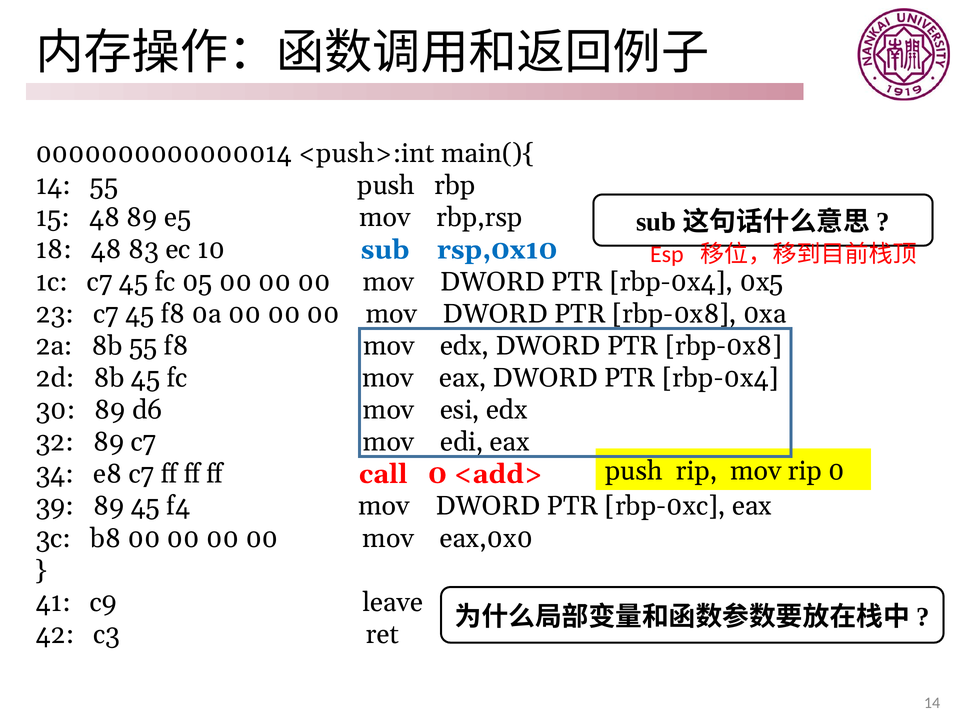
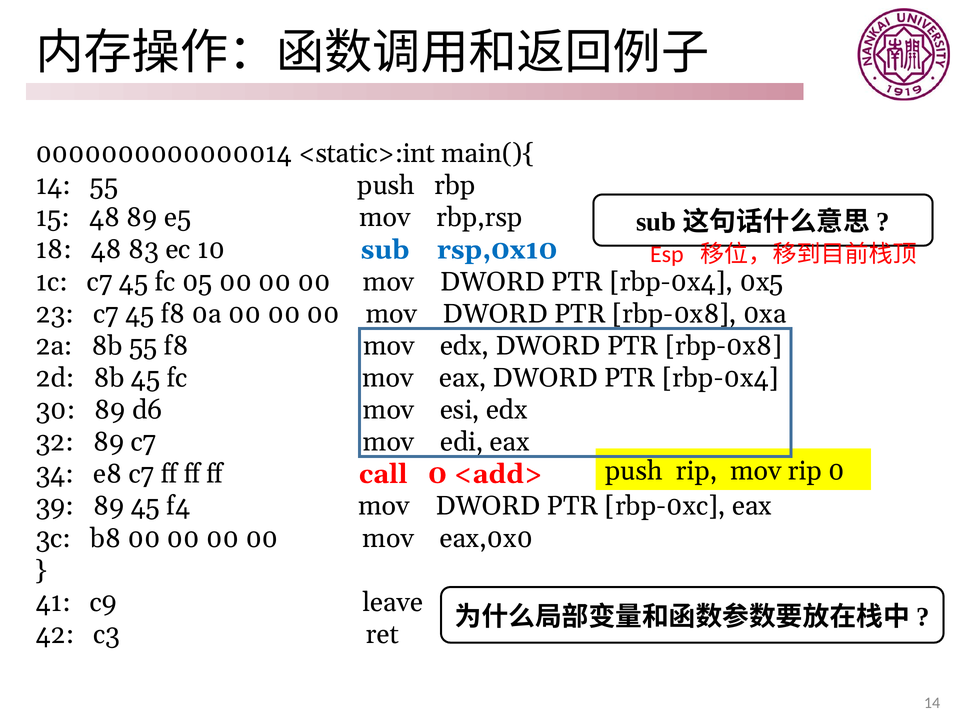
<push>:int: <push>:int -> <static>:int
